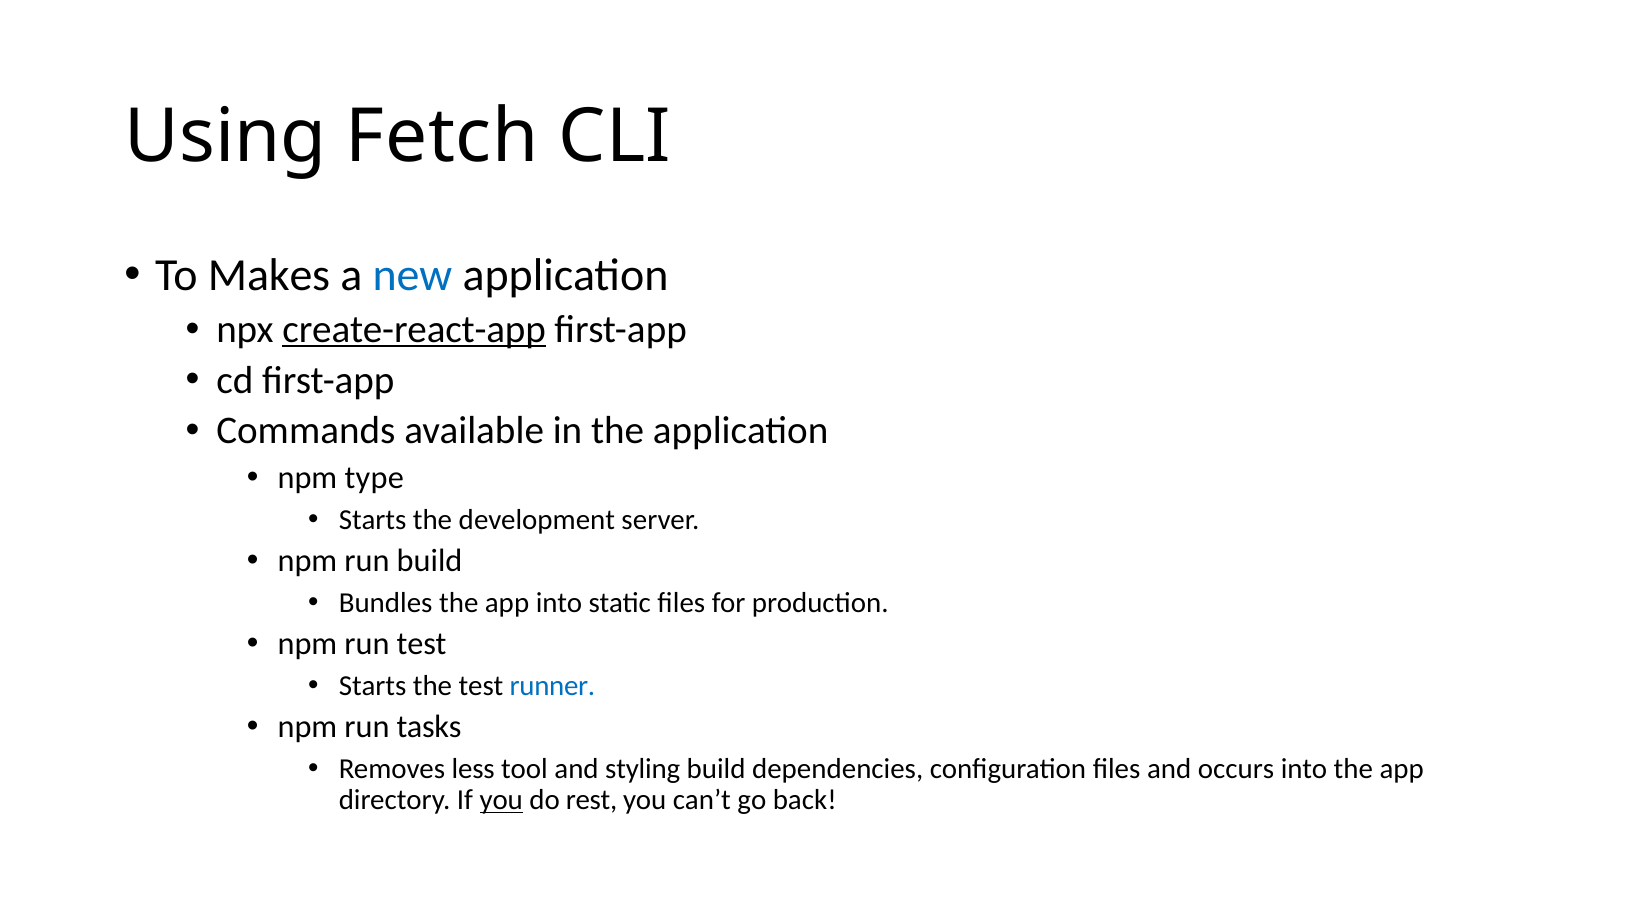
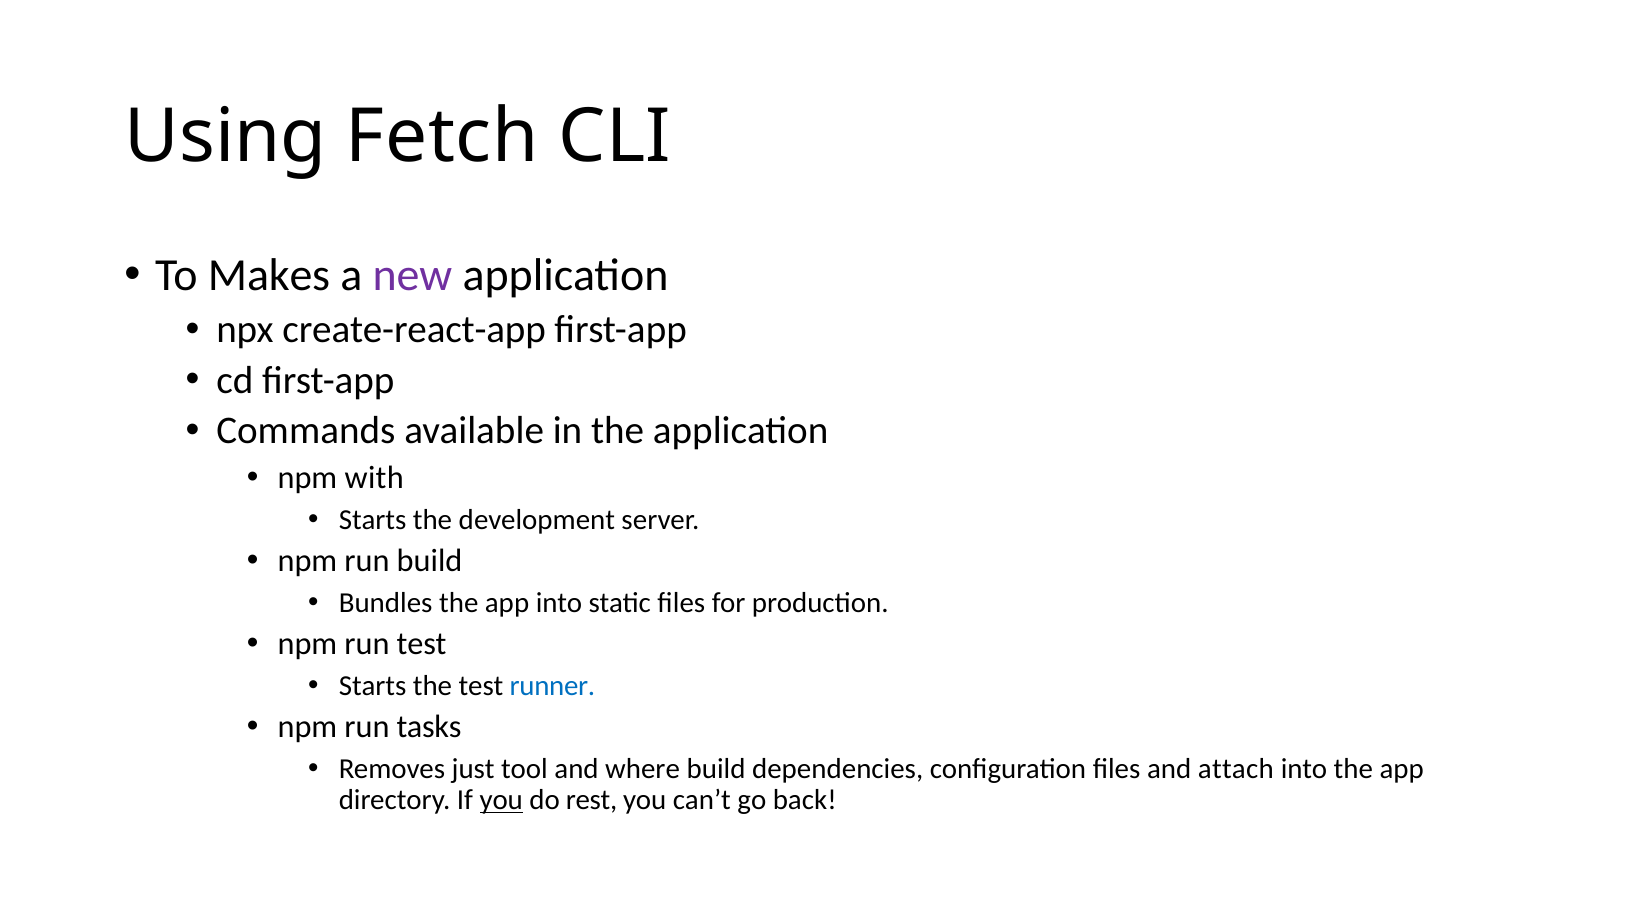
new colour: blue -> purple
create-react-app underline: present -> none
type: type -> with
less: less -> just
styling: styling -> where
occurs: occurs -> attach
